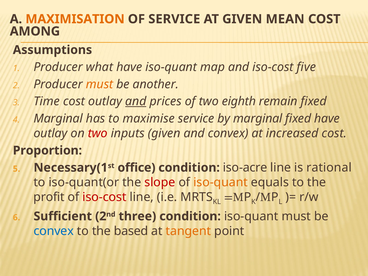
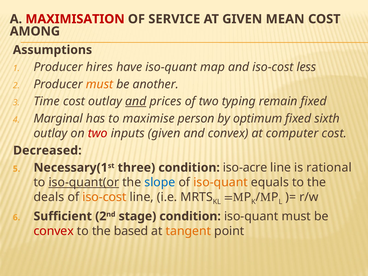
MAXIMISATION colour: orange -> red
what: what -> hires
five: five -> less
eighth: eighth -> typing
maximise service: service -> person
by marginal: marginal -> optimum
fixed have: have -> sixth
increased: increased -> computer
Proportion: Proportion -> Decreased
office: office -> three
iso-quant(or underline: none -> present
slope colour: red -> blue
profit: profit -> deals
iso-cost at (104, 197) colour: red -> orange
three: three -> stage
convex at (54, 231) colour: blue -> red
